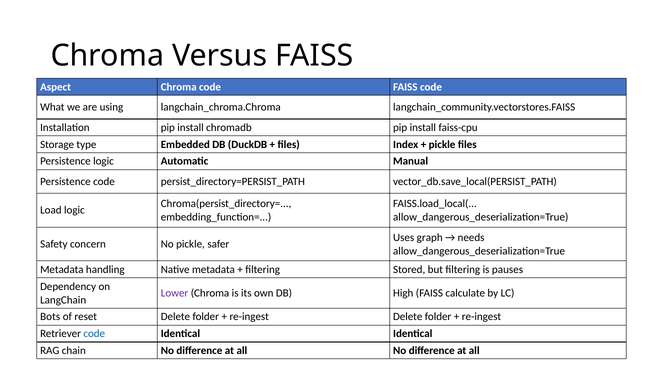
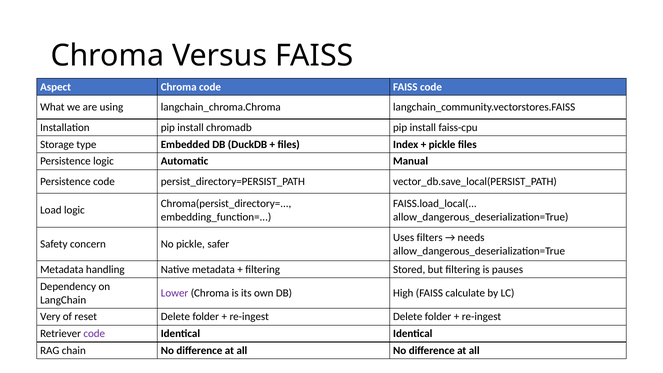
graph: graph -> filters
Bots: Bots -> Very
code at (94, 334) colour: blue -> purple
